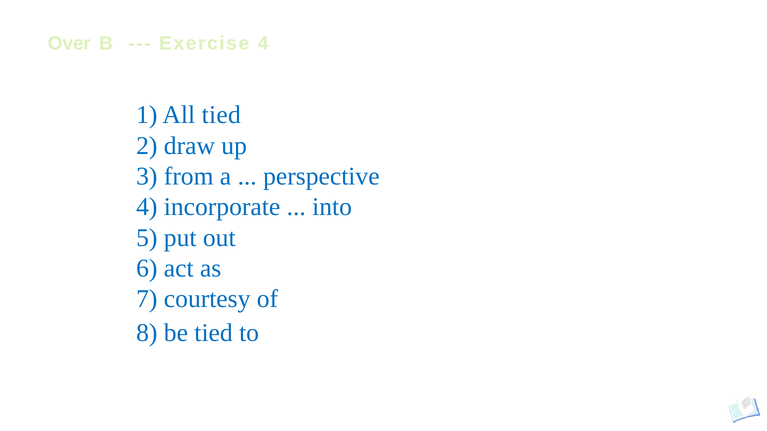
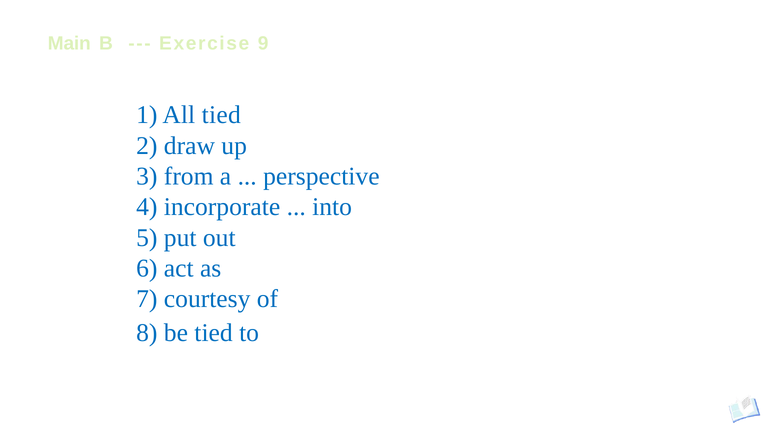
Over: Over -> Main
Exercise 4: 4 -> 9
